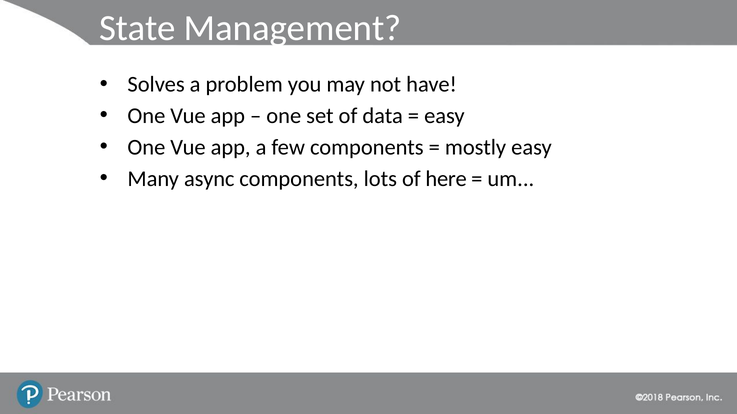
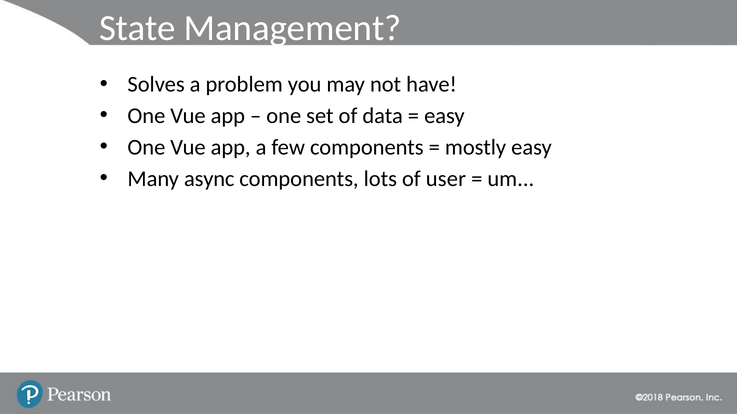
here: here -> user
